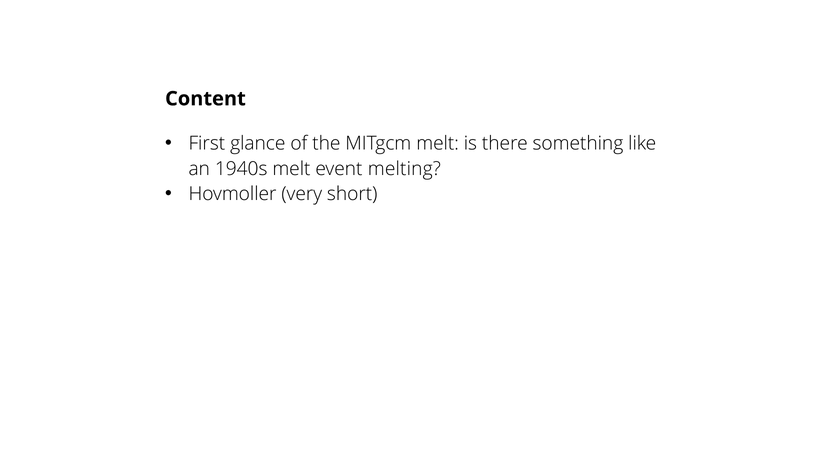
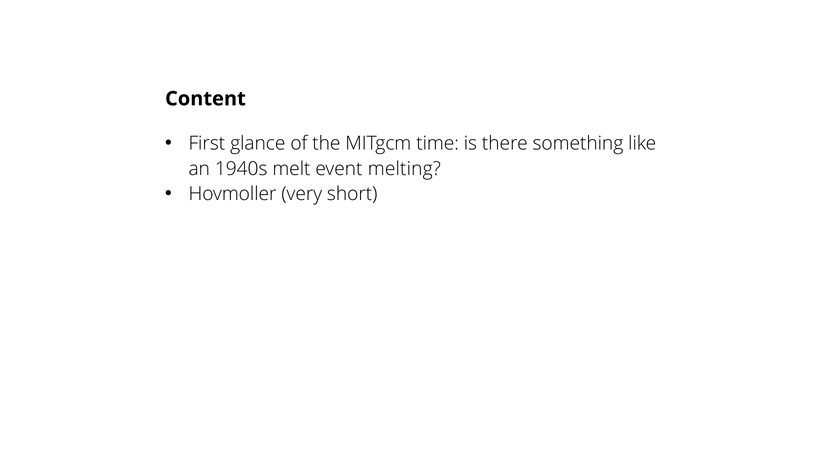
MITgcm melt: melt -> time
